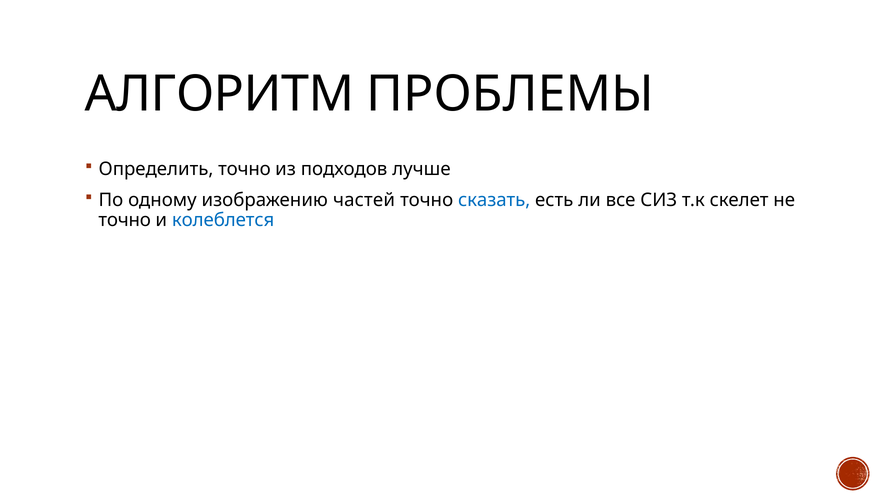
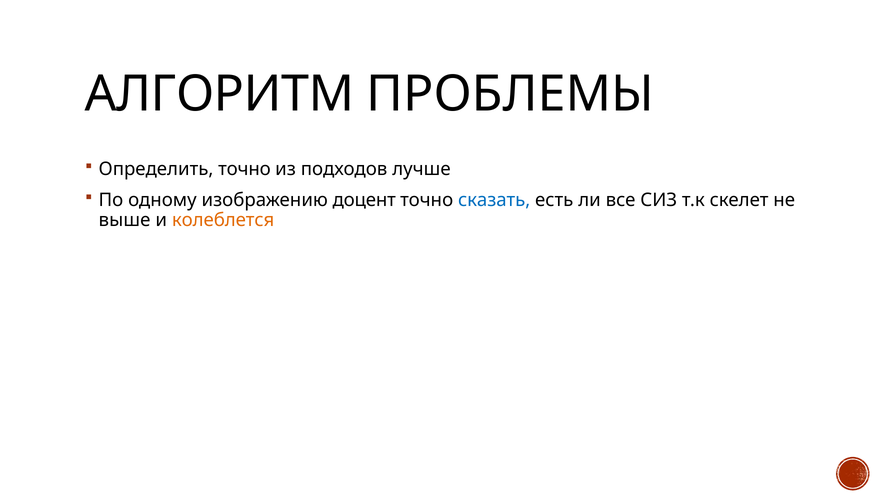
частей: частей -> доцент
точно at (125, 220): точно -> выше
колеблется colour: blue -> orange
